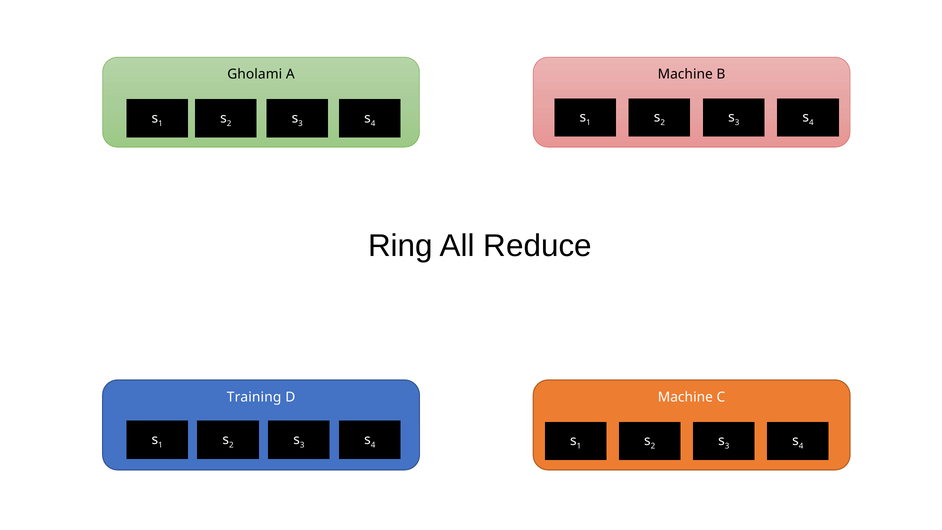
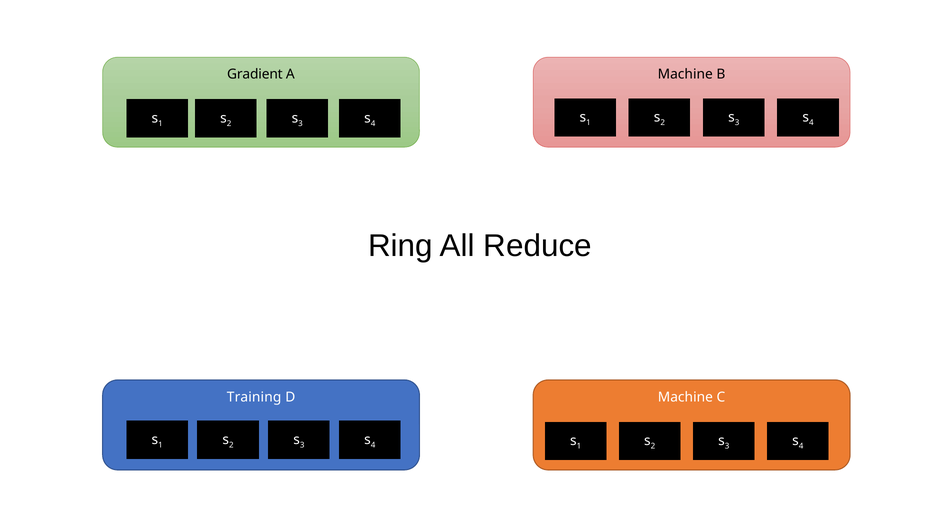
Gholami: Gholami -> Gradient
